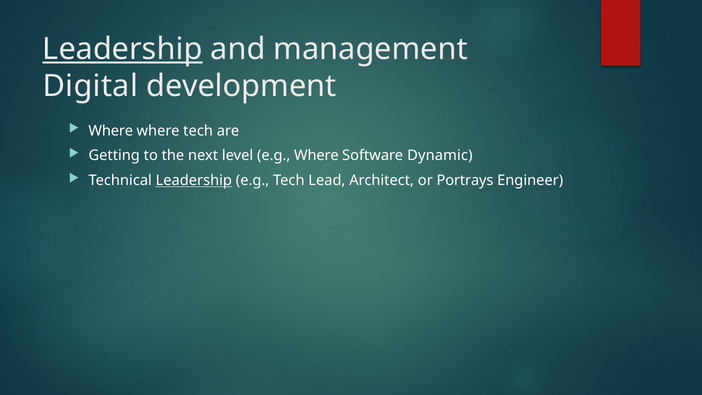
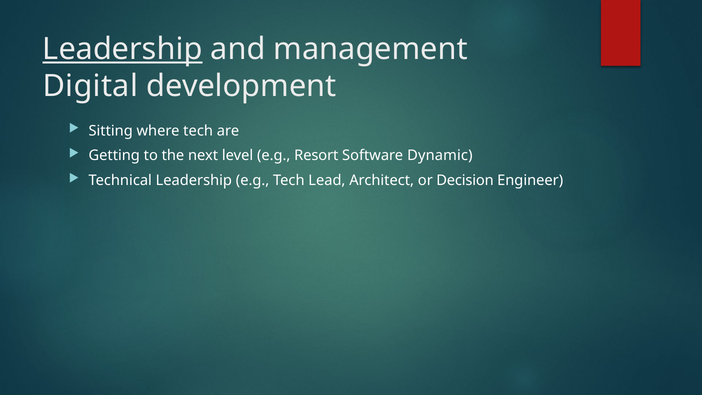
Where at (111, 131): Where -> Sitting
e.g Where: Where -> Resort
Leadership at (194, 180) underline: present -> none
Portrays: Portrays -> Decision
